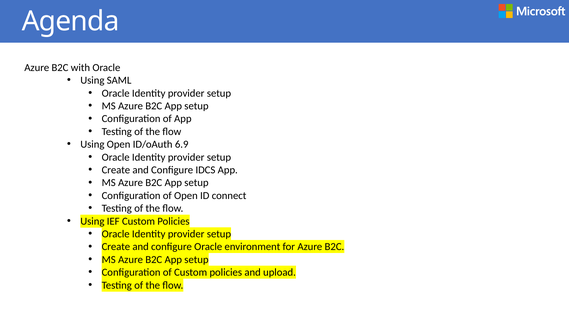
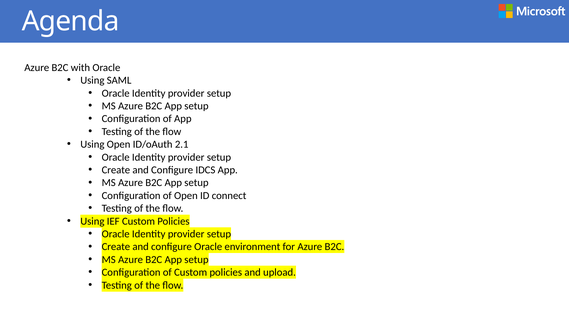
6.9: 6.9 -> 2.1
